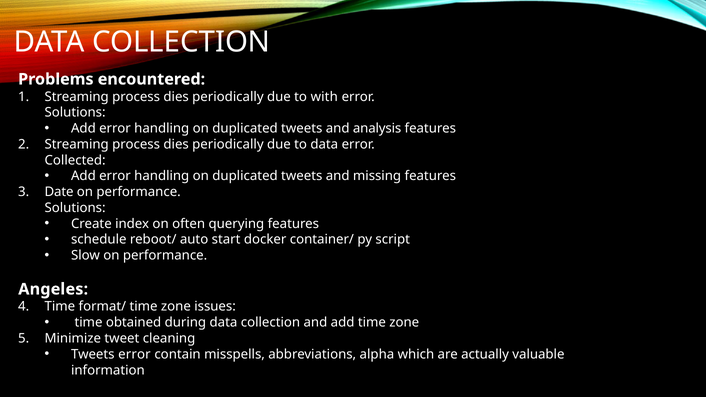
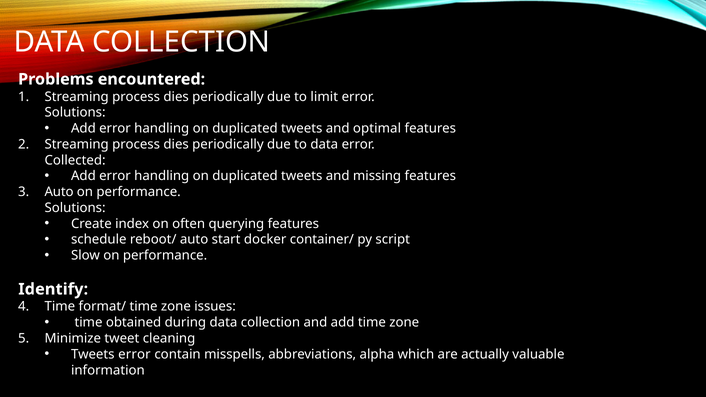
with: with -> limit
analysis: analysis -> optimal
Date at (59, 192): Date -> Auto
Angeles: Angeles -> Identify
